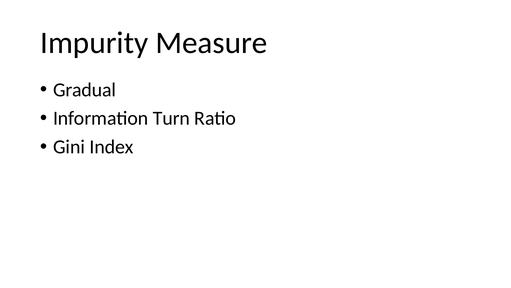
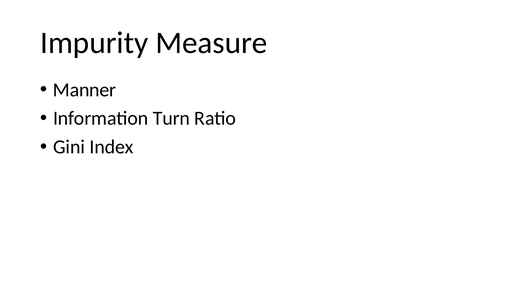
Gradual: Gradual -> Manner
